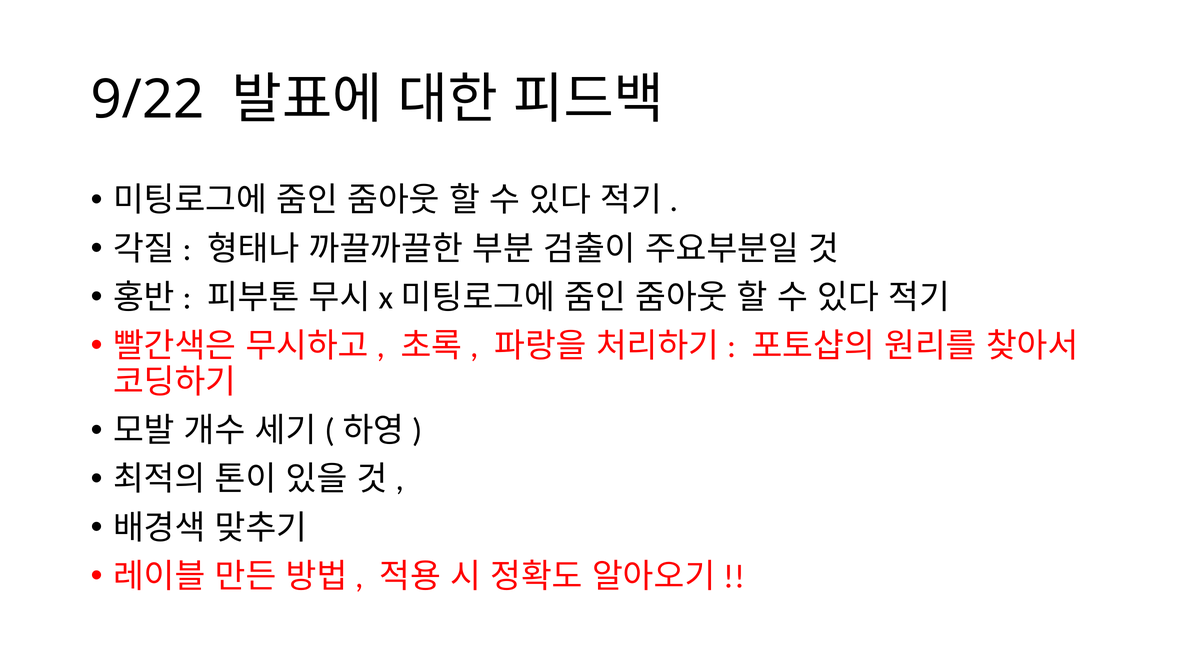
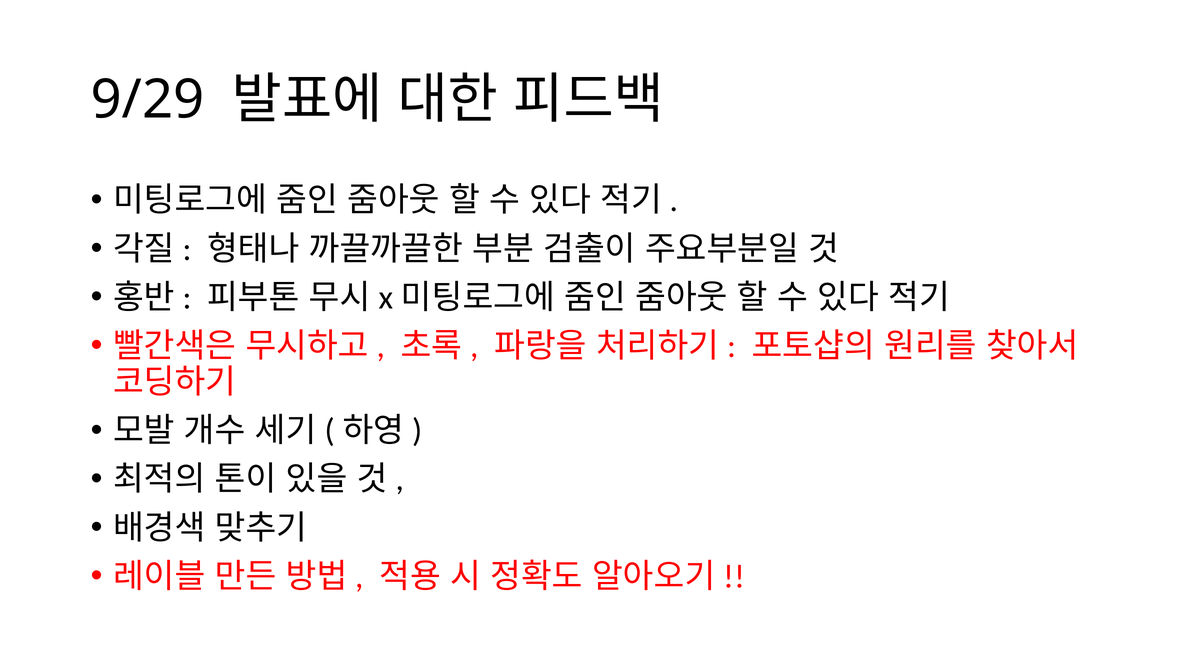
9/22: 9/22 -> 9/29
